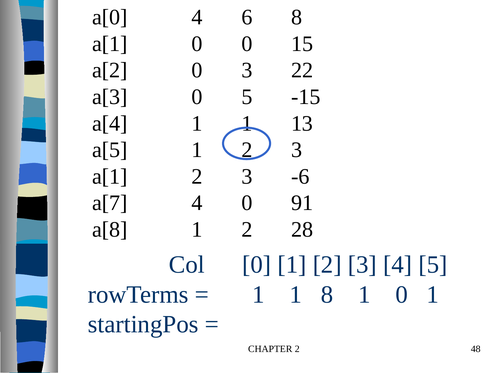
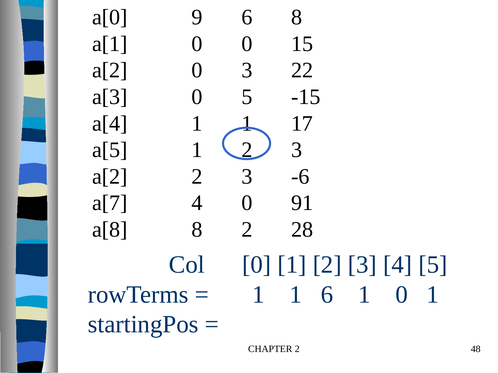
a[0 4: 4 -> 9
13: 13 -> 17
a[1 at (110, 177): a[1 -> a[2
a[8 1: 1 -> 8
1 8: 8 -> 6
